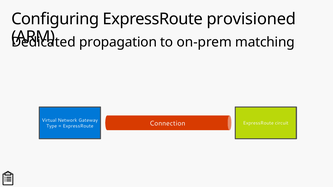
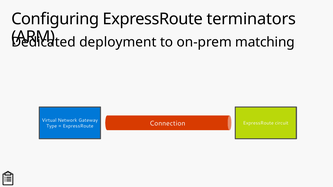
provisioned: provisioned -> terminators
propagation: propagation -> deployment
